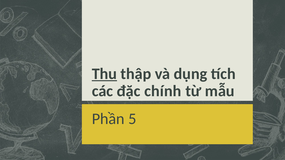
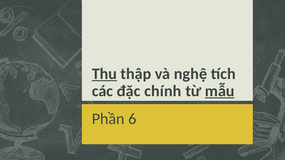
dụng: dụng -> nghệ
mẫu underline: none -> present
5: 5 -> 6
